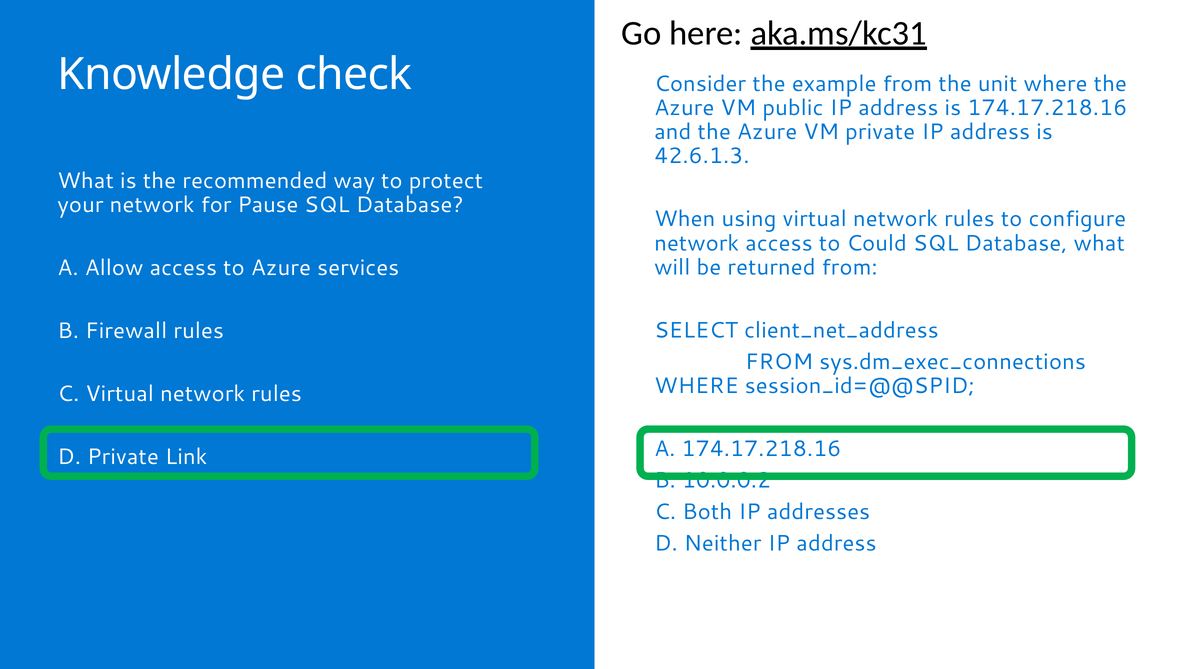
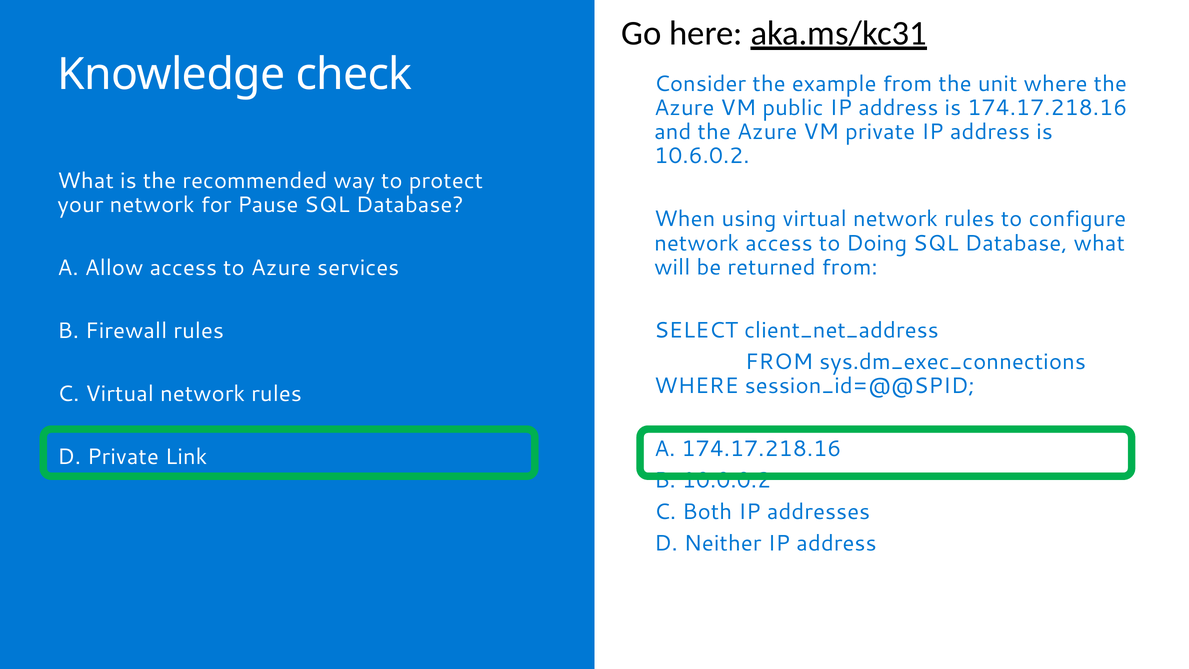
42.6.1.3: 42.6.1.3 -> 10.6.0.2
Could: Could -> Doing
